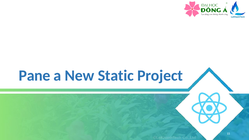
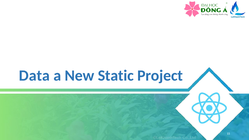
Pane: Pane -> Data
